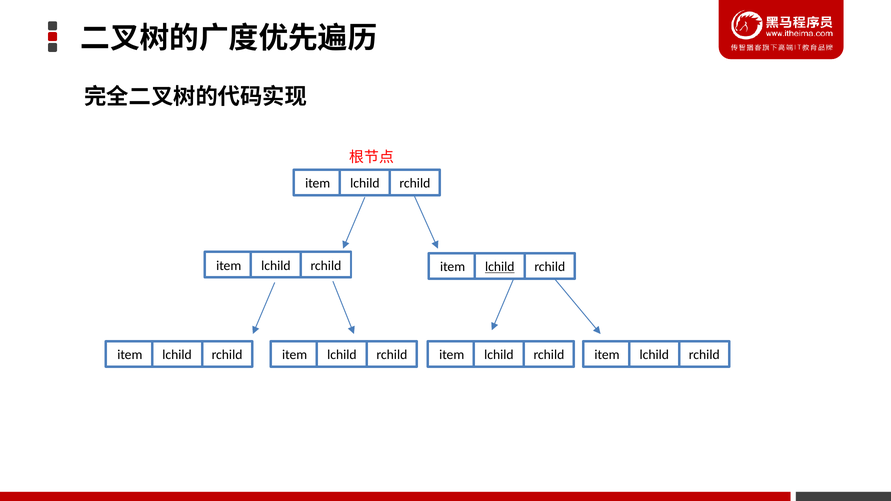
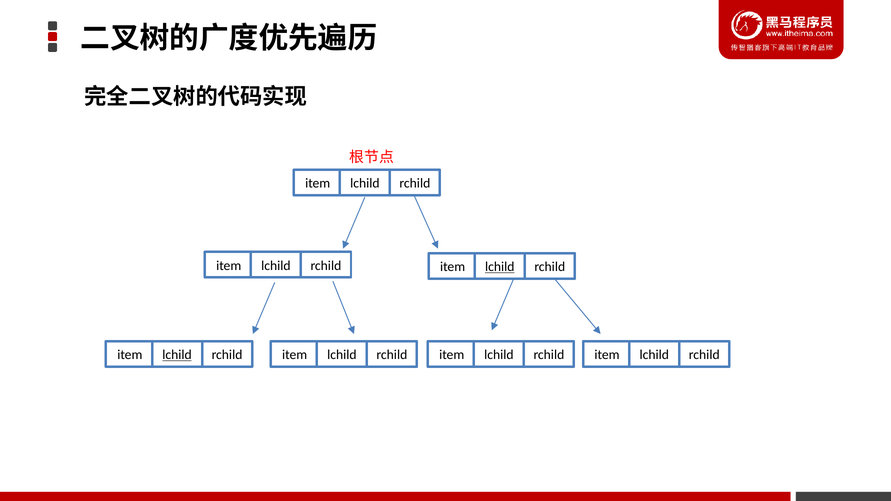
lchild at (177, 355) underline: none -> present
